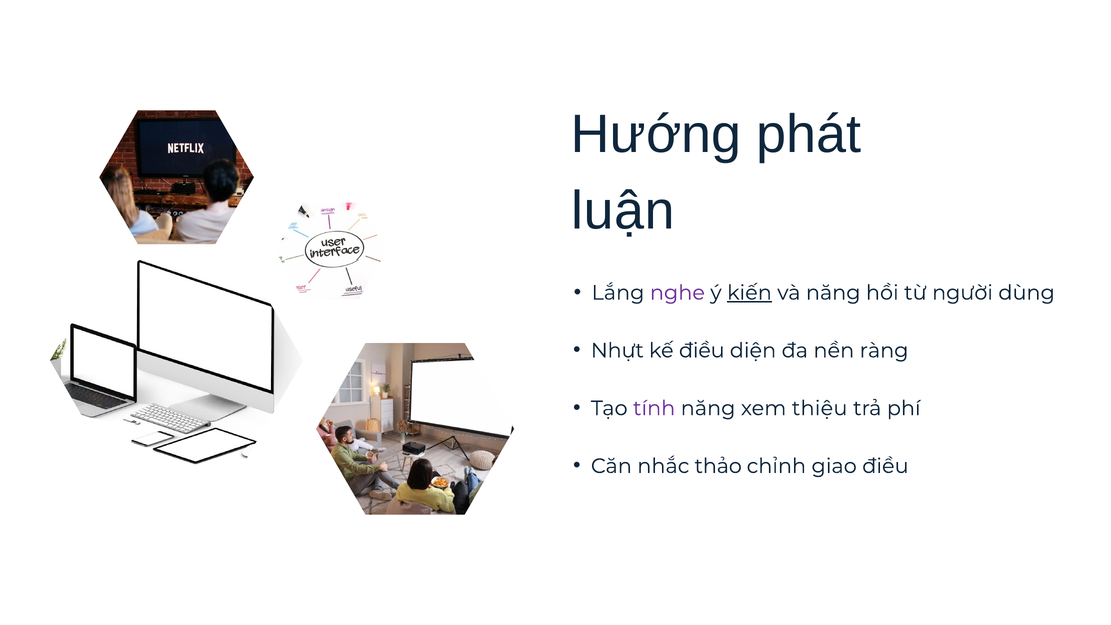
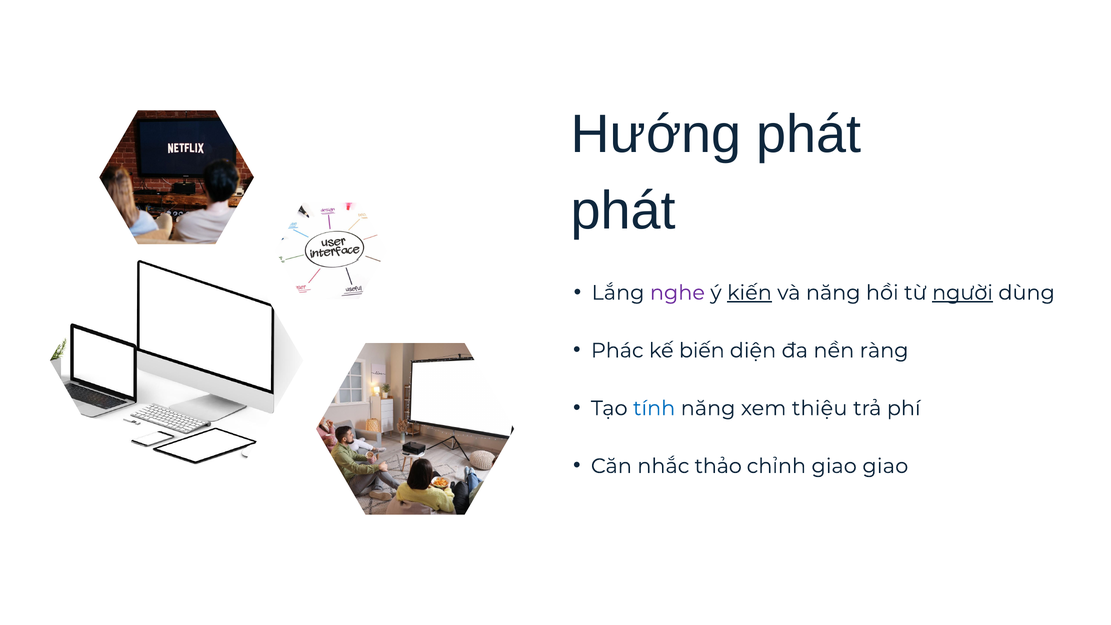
luận at (623, 211): luận -> phát
người underline: none -> present
Nhựt: Nhựt -> Phác
kế điều: điều -> biến
tính colour: purple -> blue
giao điều: điều -> giao
